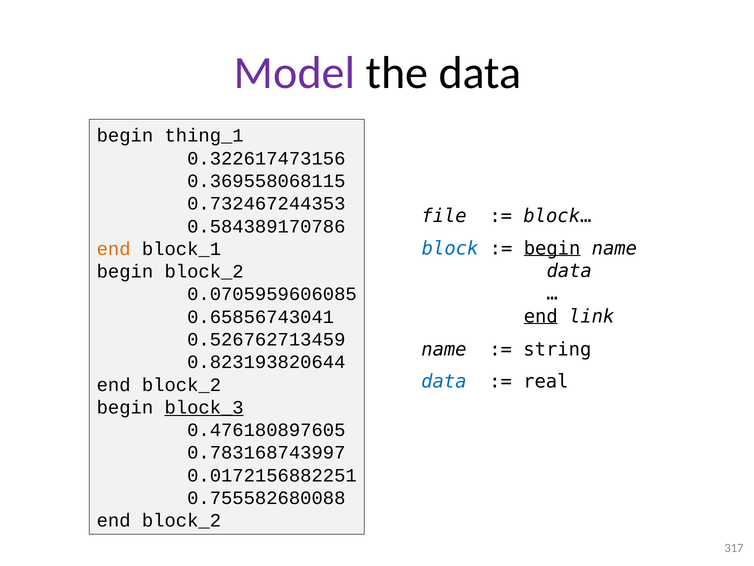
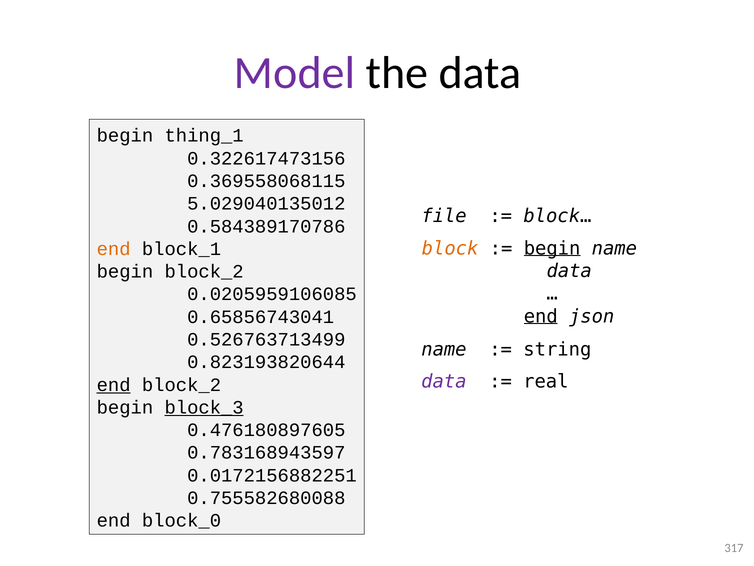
0.732467244353: 0.732467244353 -> 5.029040135012
block colour: blue -> orange
0.0705959606085: 0.0705959606085 -> 0.0205959106085
link: link -> json
0.526762713459: 0.526762713459 -> 0.526763713499
data at (444, 381) colour: blue -> purple
end at (114, 384) underline: none -> present
0.783168743997: 0.783168743997 -> 0.783168943597
block_2 at (181, 520): block_2 -> block_0
